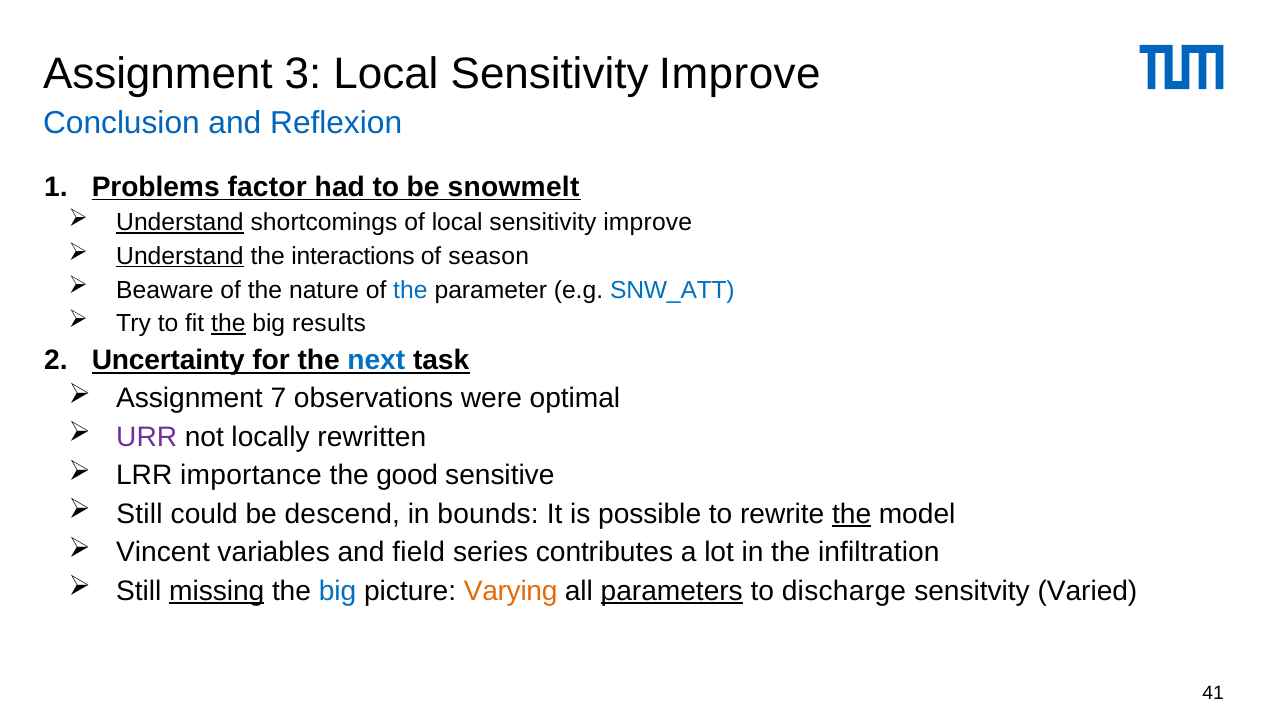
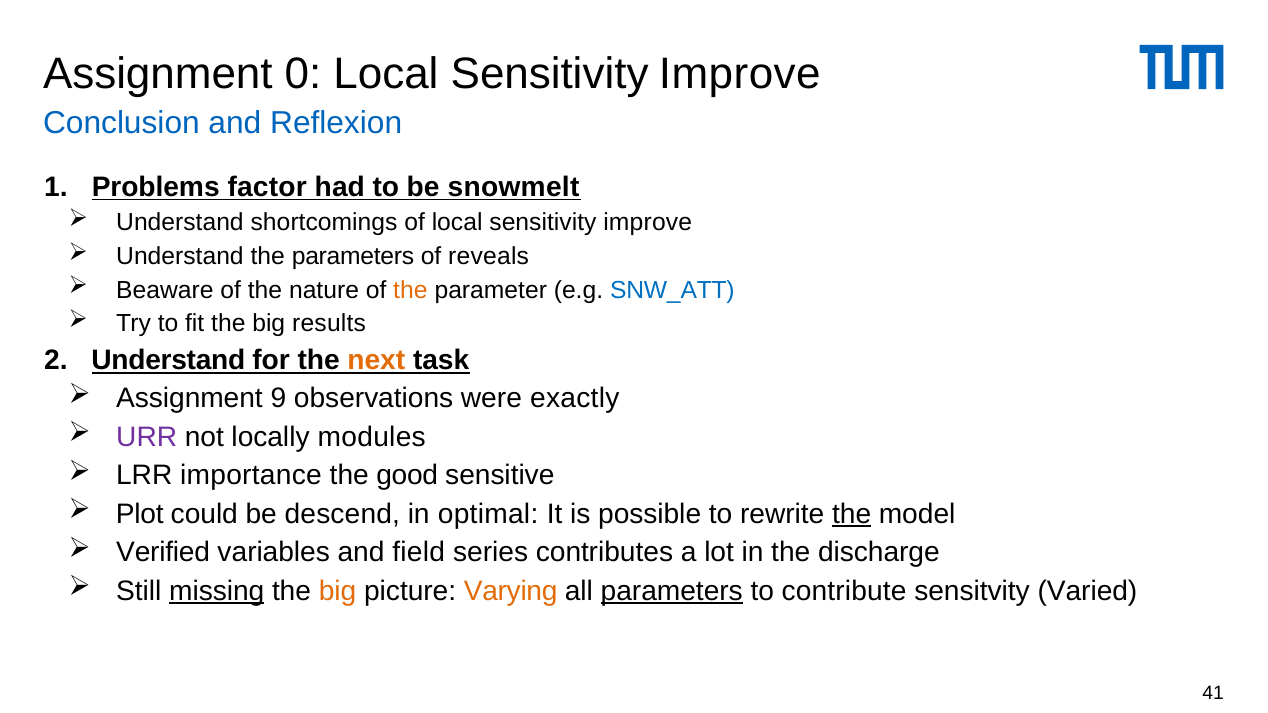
3: 3 -> 0
Understand at (180, 222) underline: present -> none
Understand at (180, 256) underline: present -> none
the interactions: interactions -> parameters
season: season -> reveals
the at (410, 290) colour: blue -> orange
the at (228, 324) underline: present -> none
2 Uncertainty: Uncertainty -> Understand
next colour: blue -> orange
7: 7 -> 9
optimal: optimal -> exactly
rewritten: rewritten -> modules
Still at (139, 514): Still -> Plot
bounds: bounds -> optimal
Vincent: Vincent -> Verified
infiltration: infiltration -> discharge
big at (338, 591) colour: blue -> orange
discharge: discharge -> contribute
